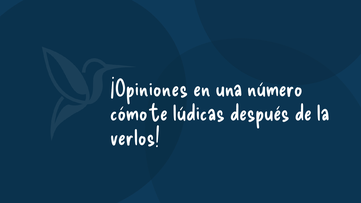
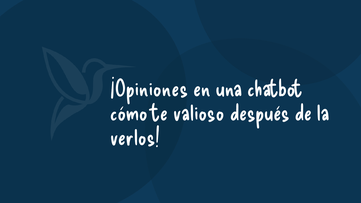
número: número -> chatbot
lúdicas: lúdicas -> valioso
